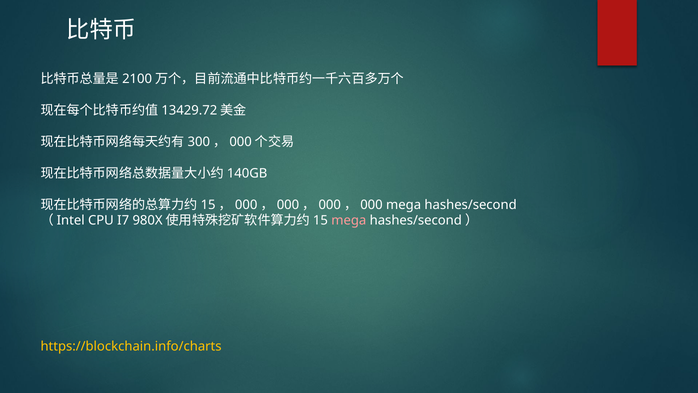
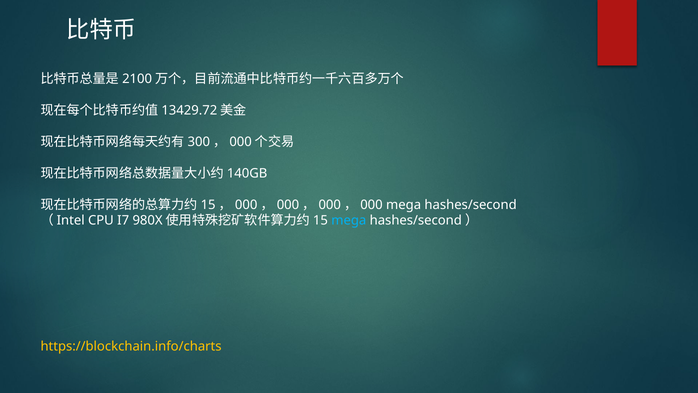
mega at (349, 220) colour: pink -> light blue
